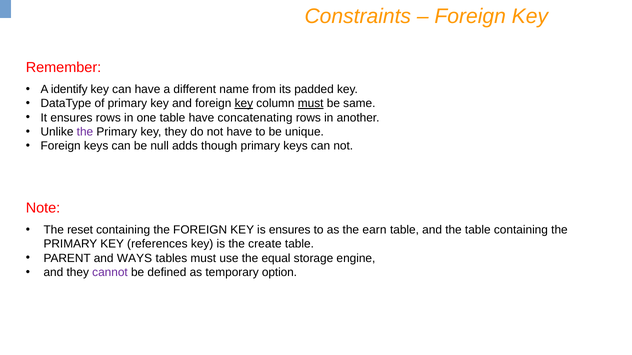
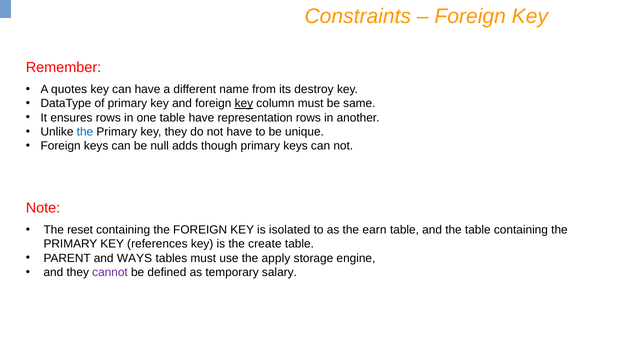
identify: identify -> quotes
padded: padded -> destroy
must at (311, 104) underline: present -> none
concatenating: concatenating -> representation
the at (85, 132) colour: purple -> blue
is ensures: ensures -> isolated
equal: equal -> apply
option: option -> salary
